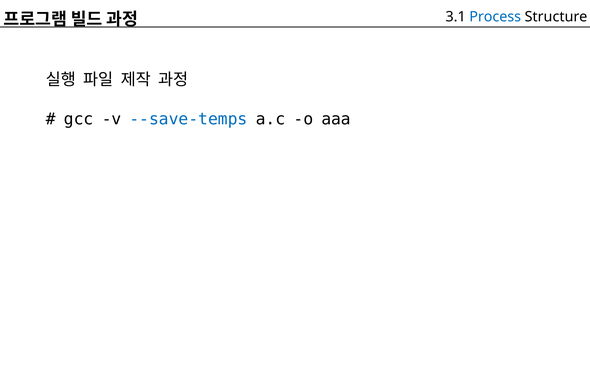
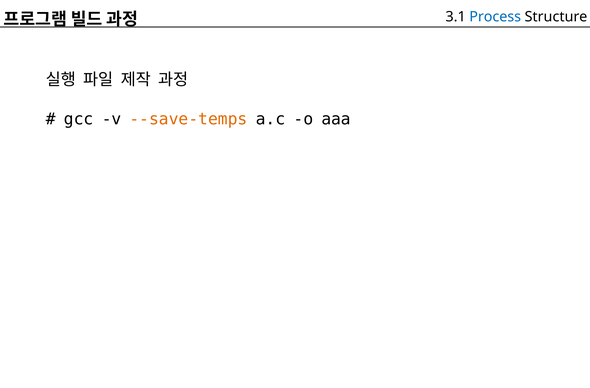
--save-temps colour: blue -> orange
